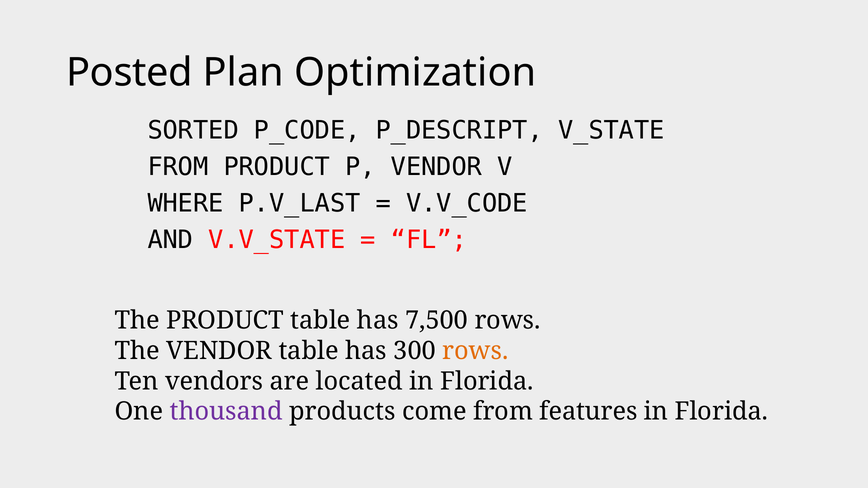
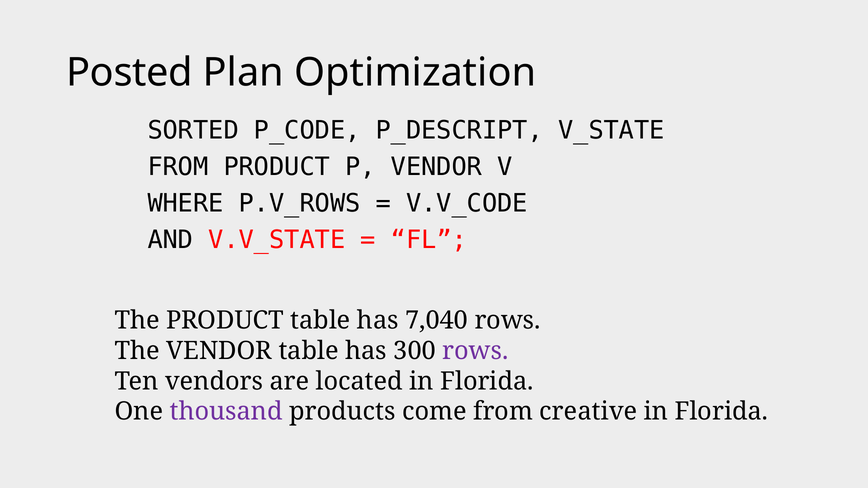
P.V_LAST: P.V_LAST -> P.V_ROWS
7,500: 7,500 -> 7,040
rows at (475, 351) colour: orange -> purple
features: features -> creative
